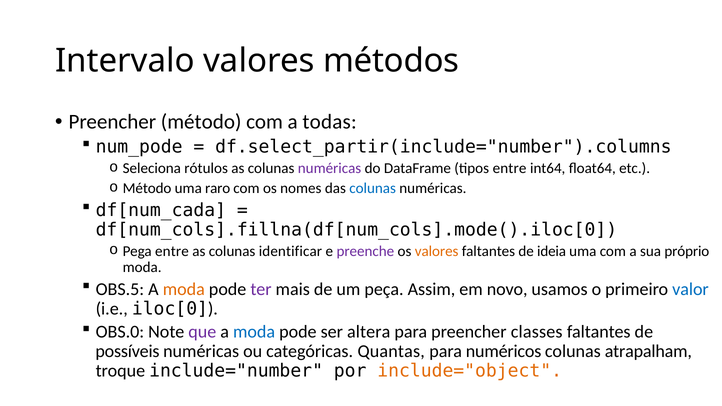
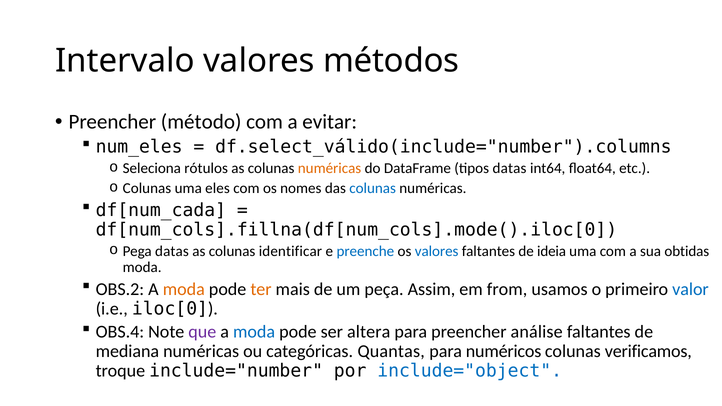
todas: todas -> evitar
num_pode: num_pode -> num_eles
df.select_partir(include="number").columns: df.select_partir(include="number").columns -> df.select_válido(include="number").columns
numéricas at (330, 169) colour: purple -> orange
tipos entre: entre -> datas
o Método: Método -> Colunas
raro: raro -> eles
Pega entre: entre -> datas
preenche colour: purple -> blue
valores at (437, 251) colour: orange -> blue
próprio: próprio -> obtidas
OBS.5: OBS.5 -> OBS.2
ter colour: purple -> orange
novo: novo -> from
OBS.0: OBS.0 -> OBS.4
classes: classes -> análise
possíveis: possíveis -> mediana
atrapalham: atrapalham -> verificamos
include="object colour: orange -> blue
